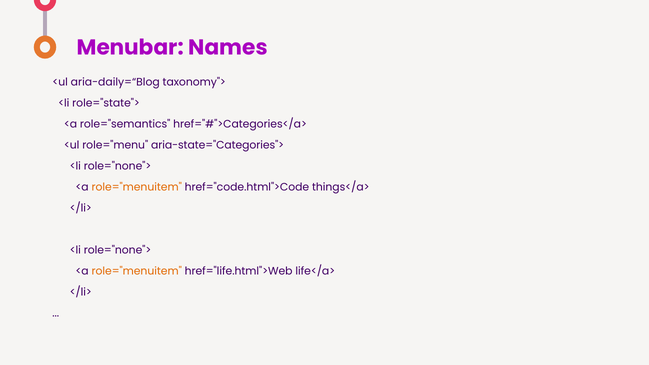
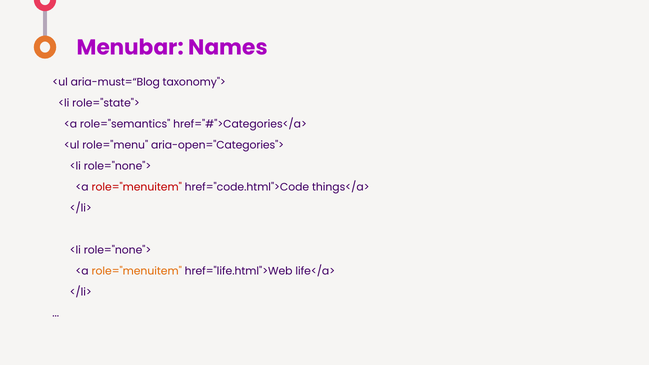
aria-daily=“Blog: aria-daily=“Blog -> aria-must=“Blog
aria-state="Categories">: aria-state="Categories"> -> aria-open="Categories">
role="menuitem at (137, 187) colour: orange -> red
